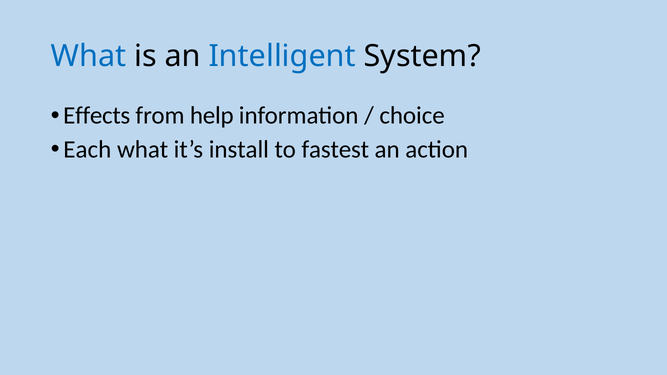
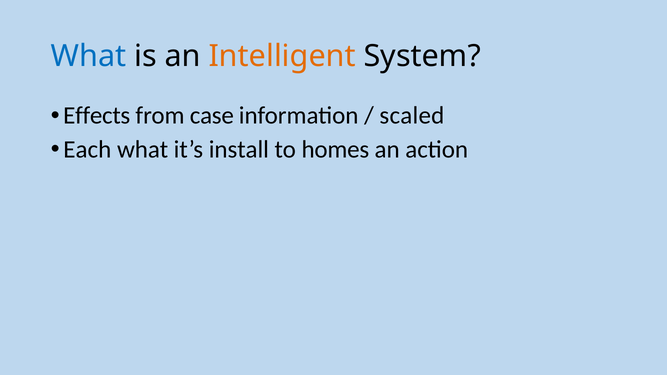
Intelligent colour: blue -> orange
help: help -> case
choice: choice -> scaled
fastest: fastest -> homes
